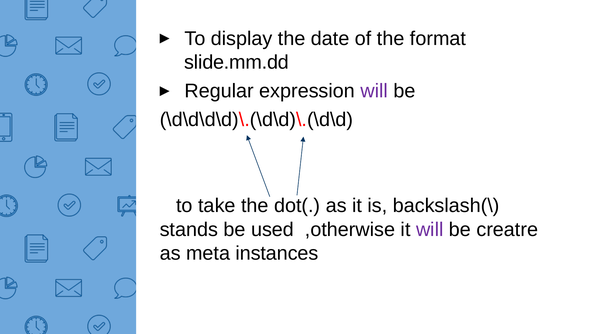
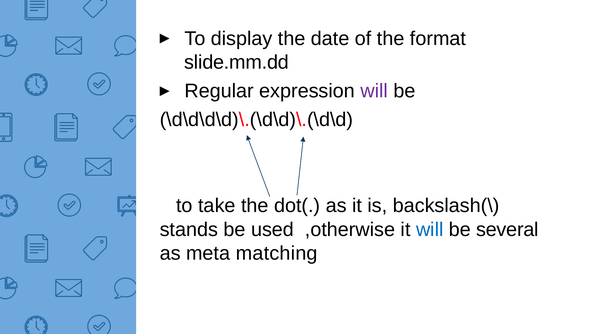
will at (430, 230) colour: purple -> blue
creatre: creatre -> several
instances: instances -> matching
